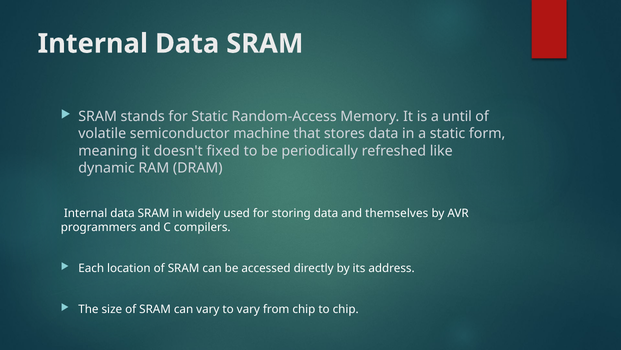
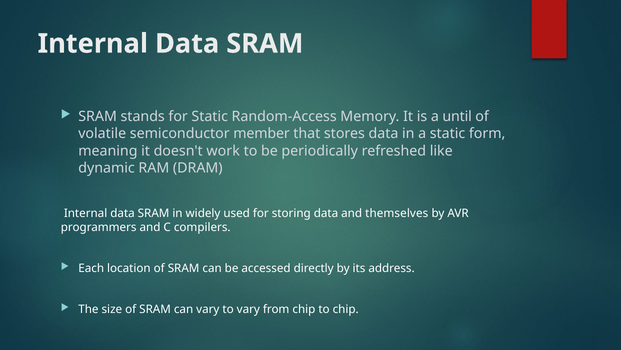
machine: machine -> member
fixed: fixed -> work
